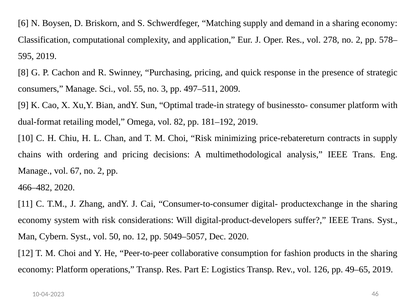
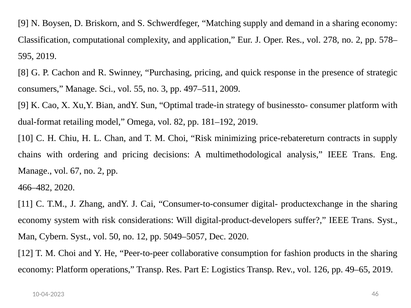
6 at (23, 23): 6 -> 9
